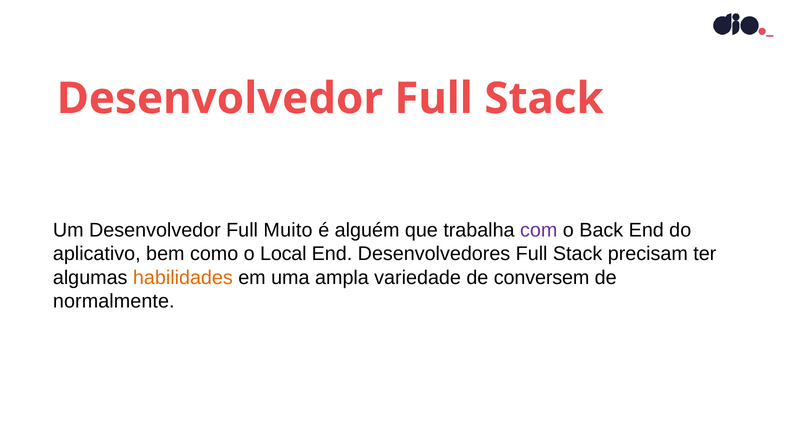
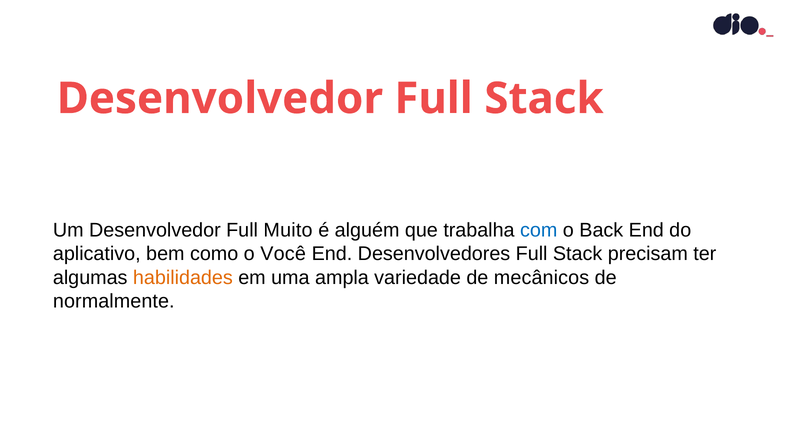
com colour: purple -> blue
Local: Local -> Você
conversem: conversem -> mecânicos
